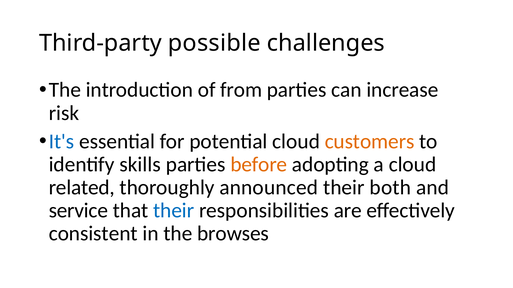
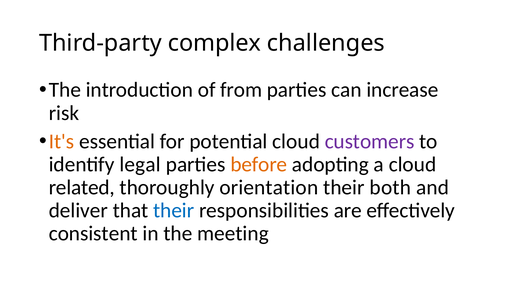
possible: possible -> complex
It's colour: blue -> orange
customers colour: orange -> purple
skills: skills -> legal
announced: announced -> orientation
service: service -> deliver
browses: browses -> meeting
